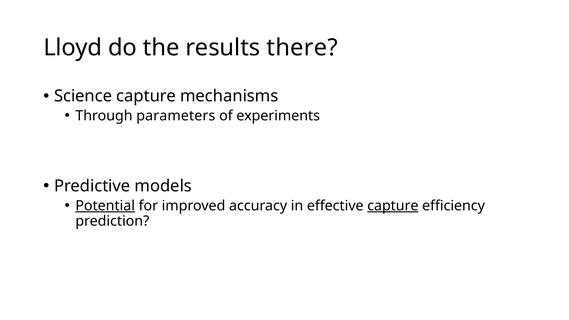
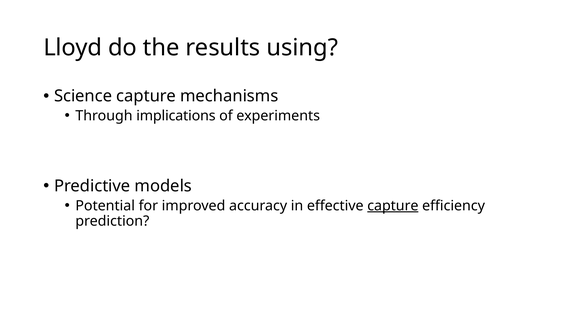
there: there -> using
parameters: parameters -> implications
Potential underline: present -> none
